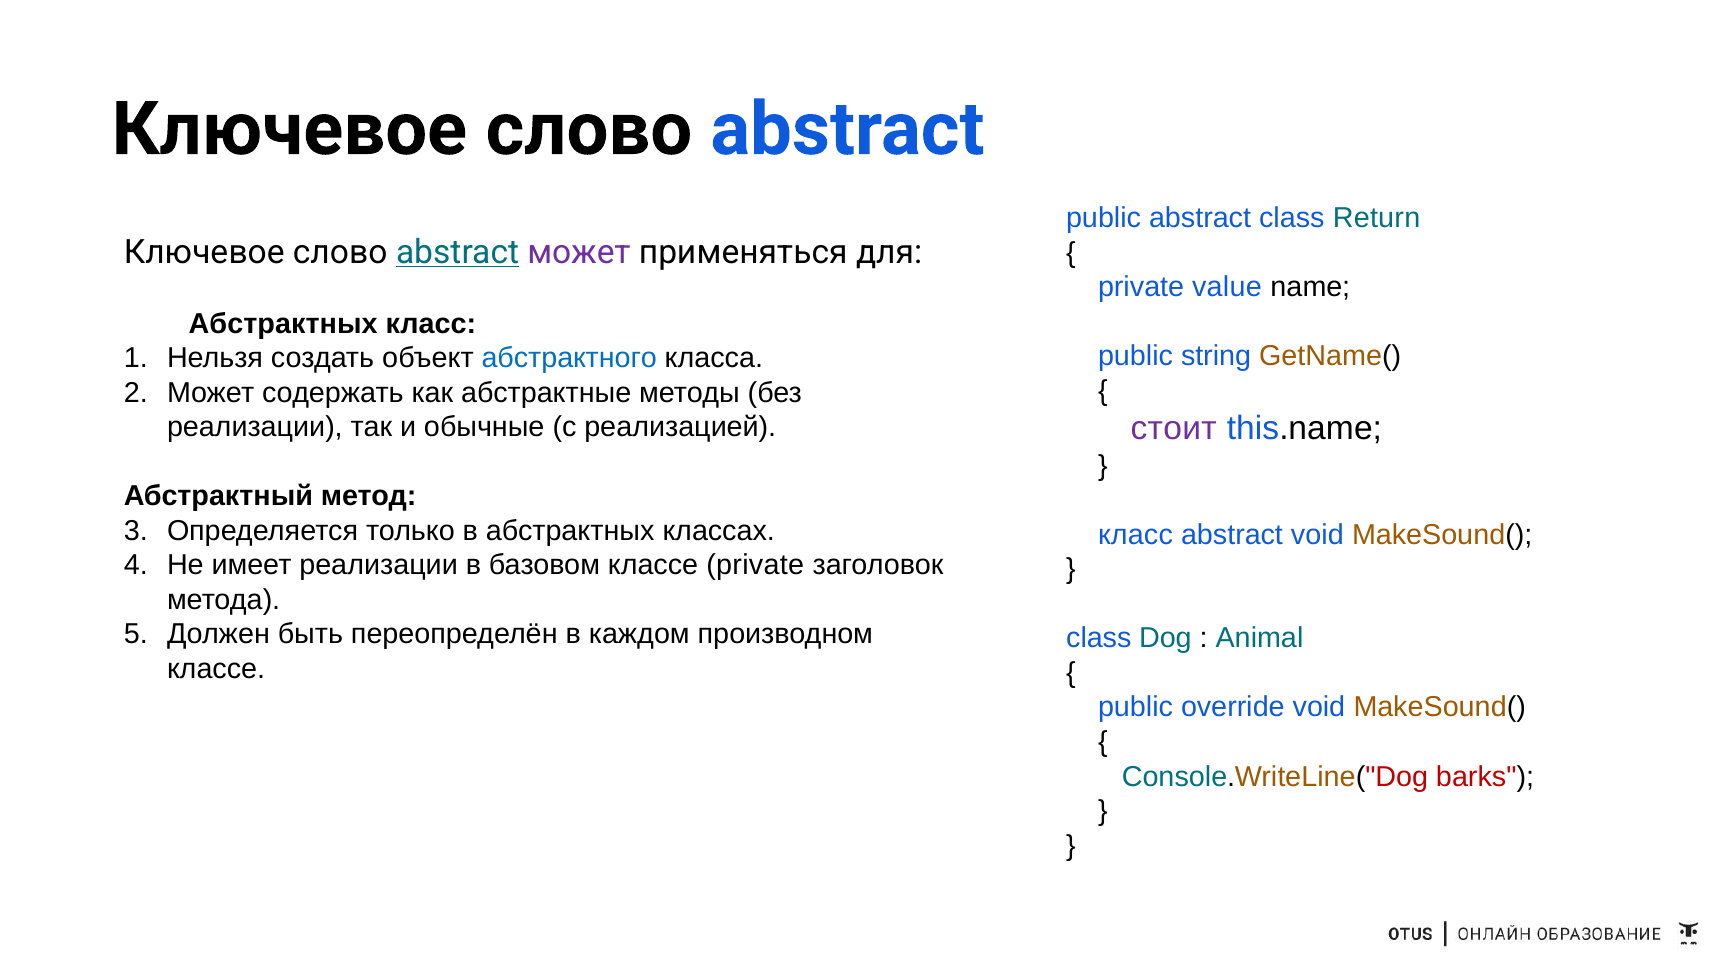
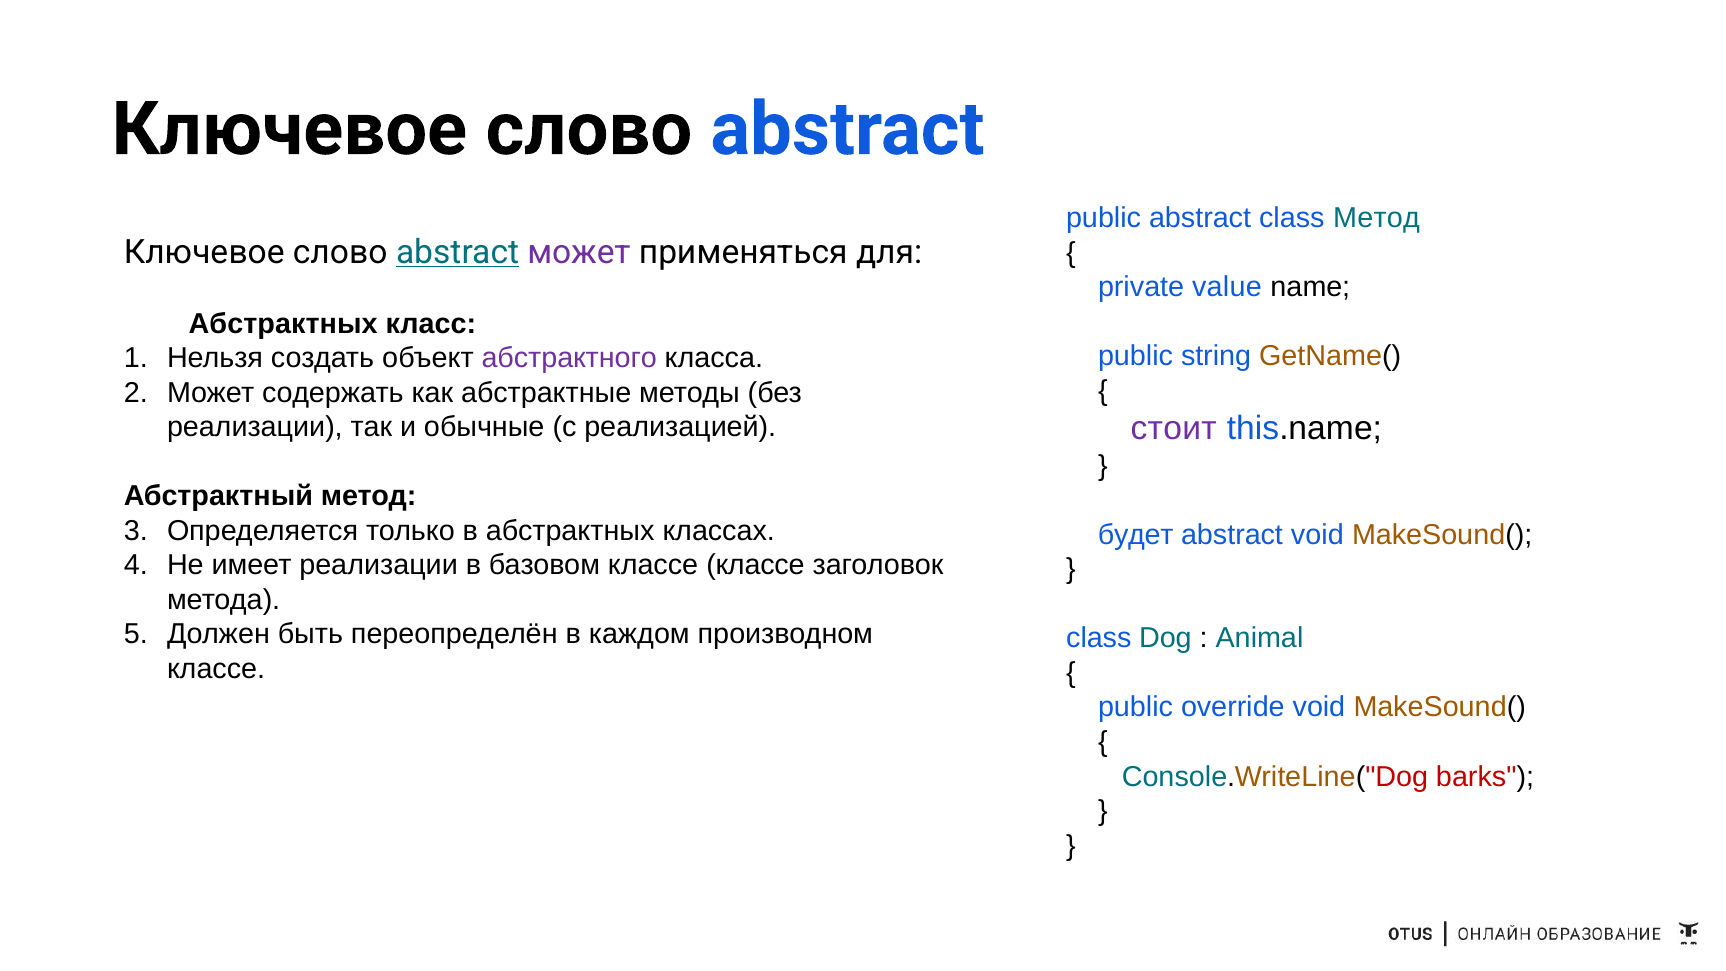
class Return: Return -> Метод
абстрактного colour: blue -> purple
класс at (1135, 535): класс -> будет
классе private: private -> классе
